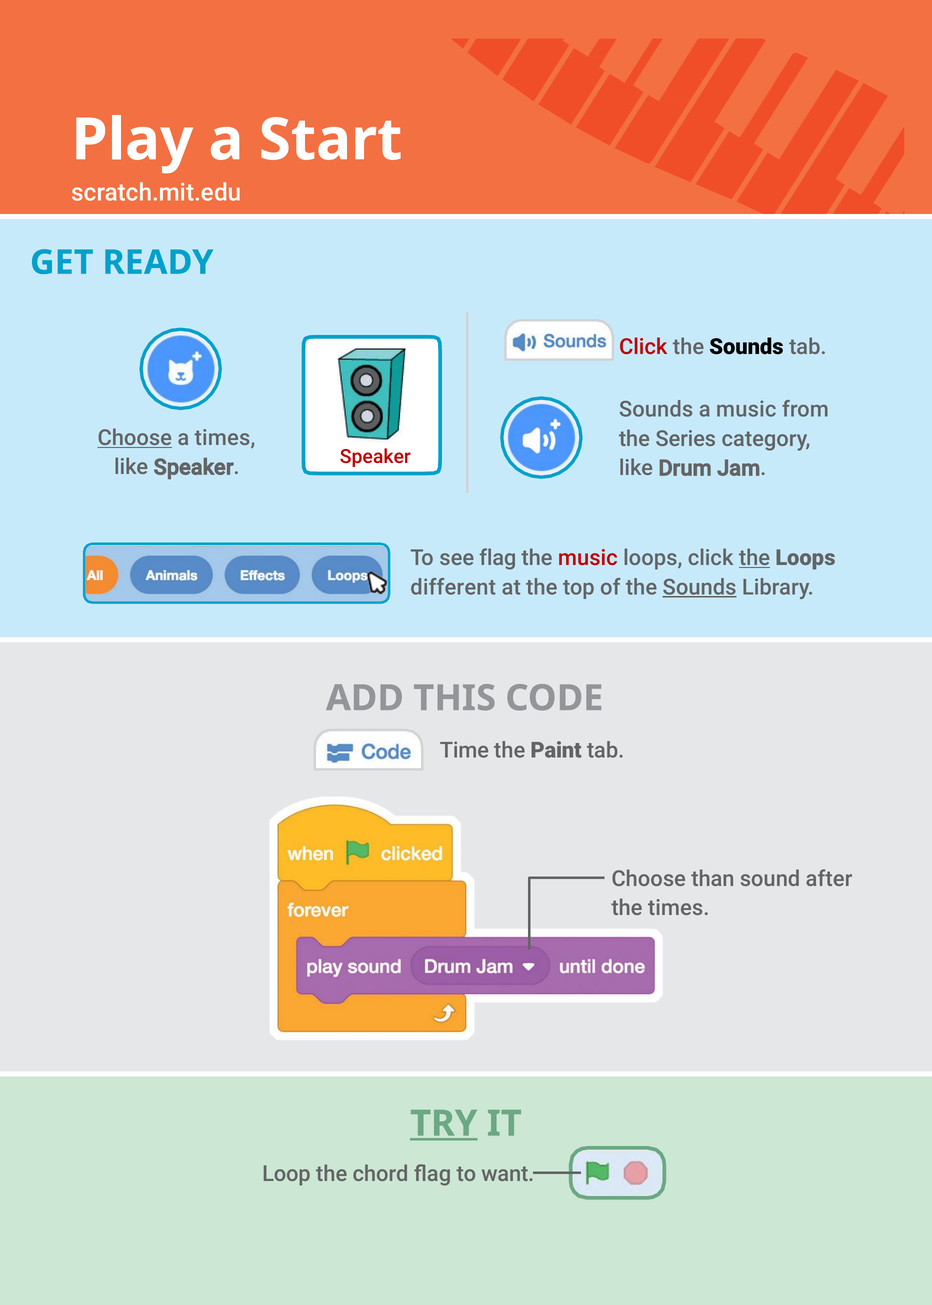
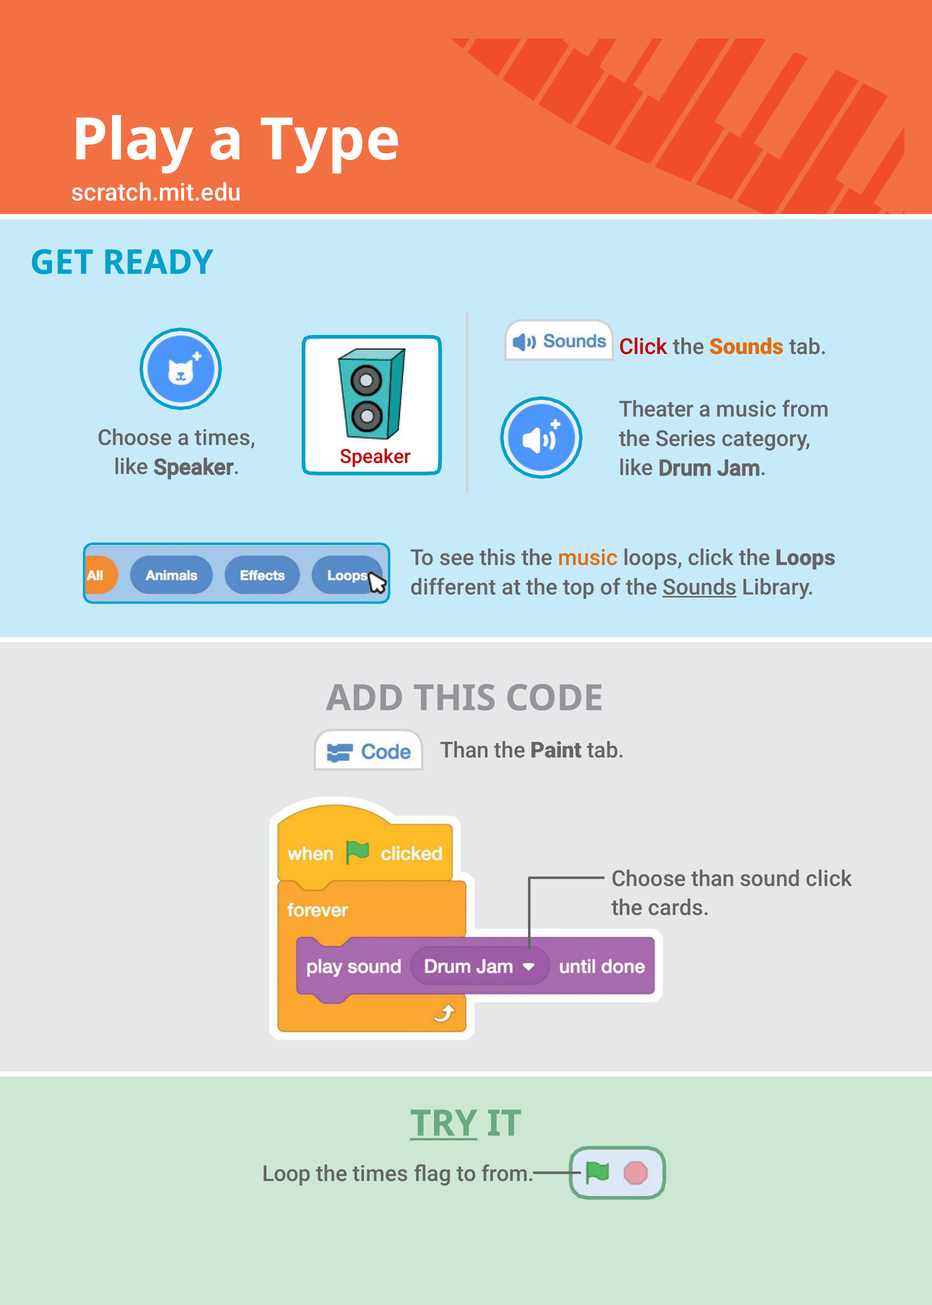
Start: Start -> Type
Sounds at (746, 347) colour: black -> orange
Sounds at (656, 410): Sounds -> Theater
Choose at (135, 438) underline: present -> none
see flag: flag -> this
music at (588, 558) colour: red -> orange
the at (755, 558) underline: present -> none
Time at (464, 751): Time -> Than
sound after: after -> click
the times: times -> cards
the chord: chord -> times
to want: want -> from
